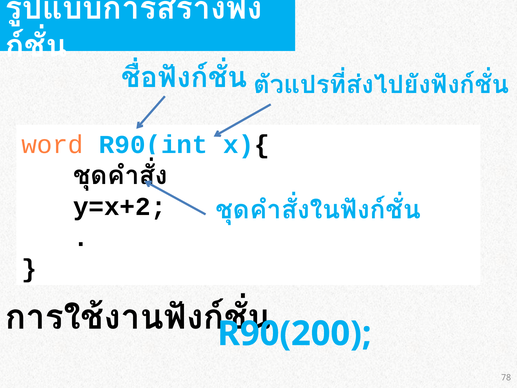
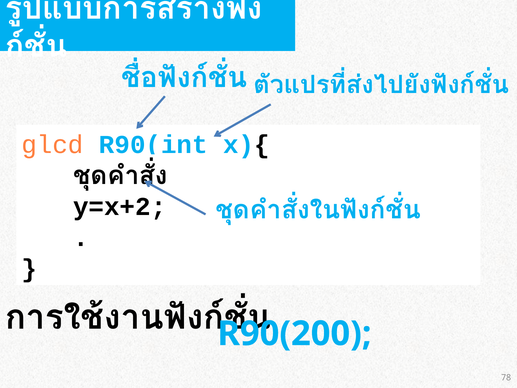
word: word -> glcd
